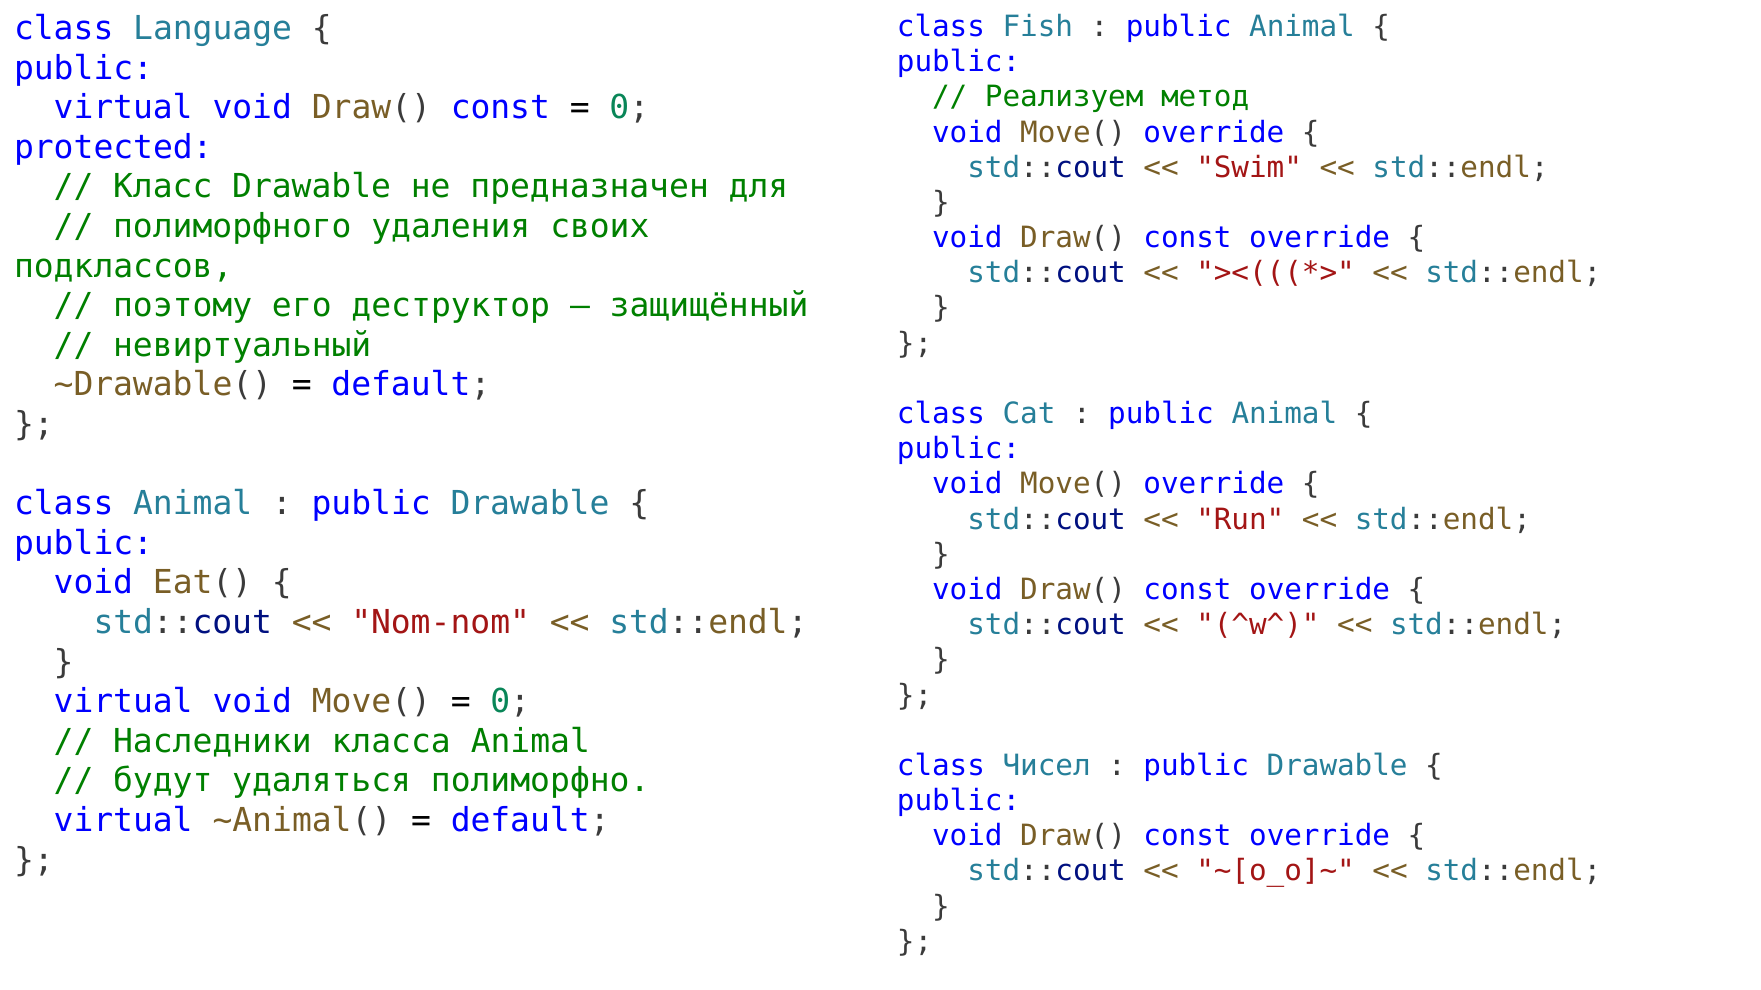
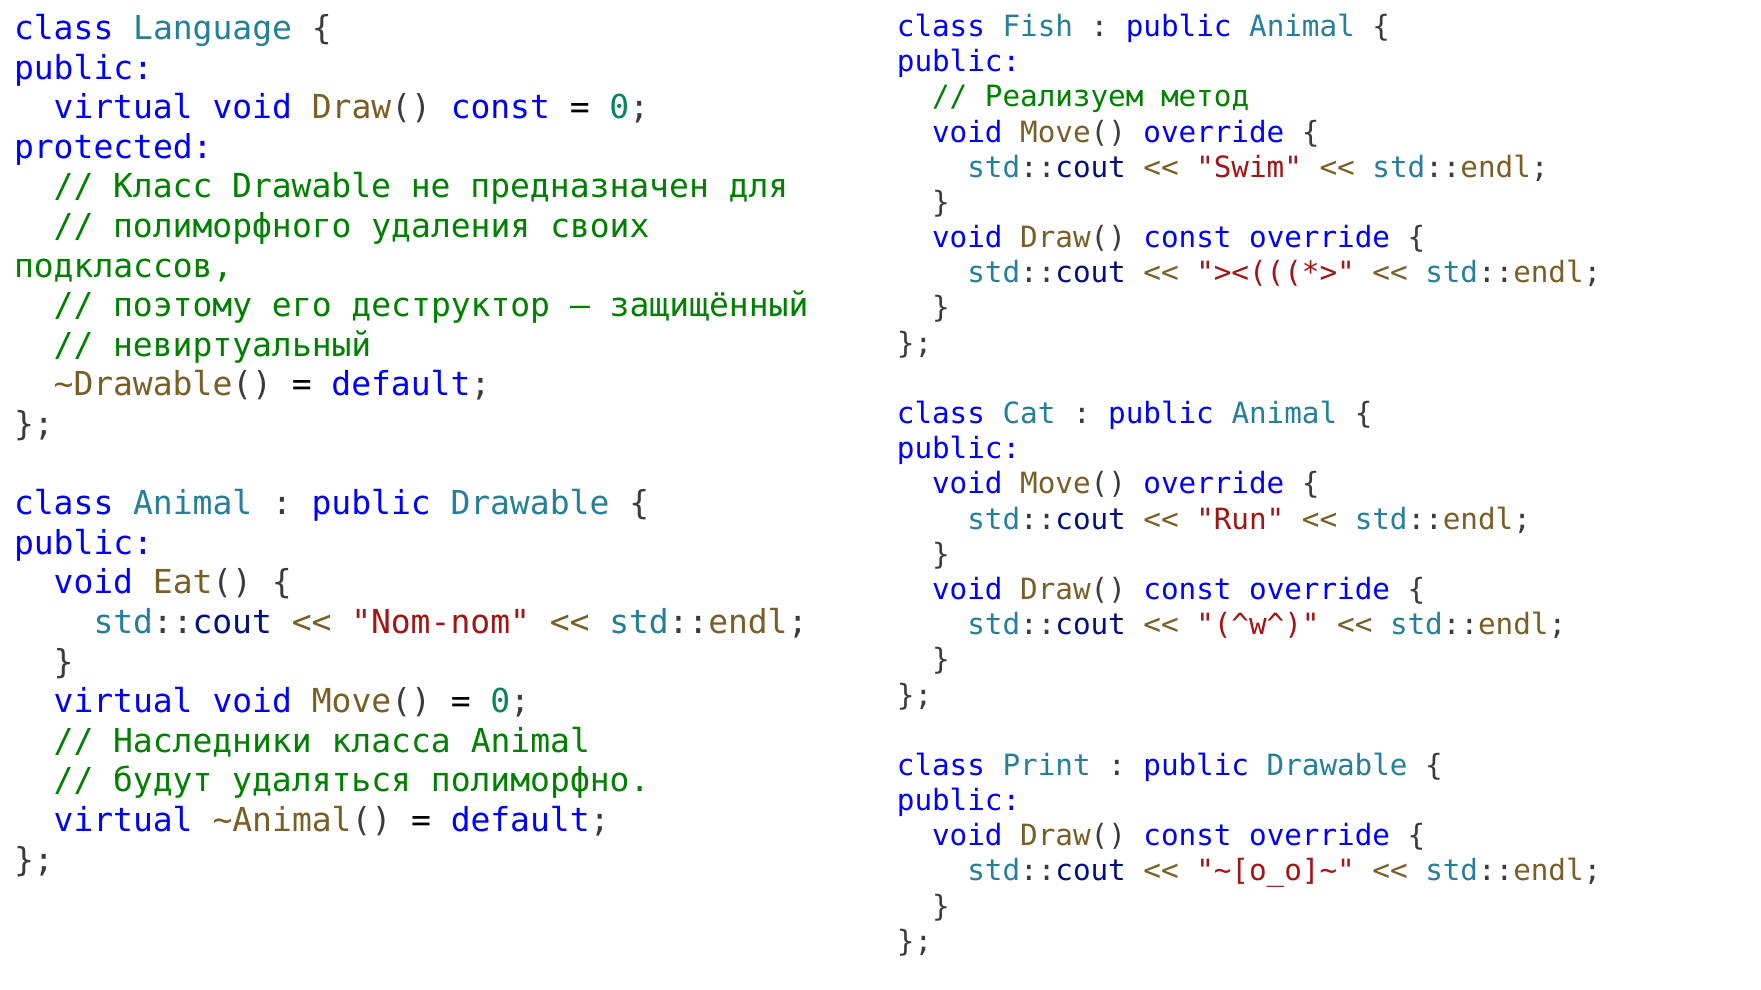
Чисел: Чисел -> Print
